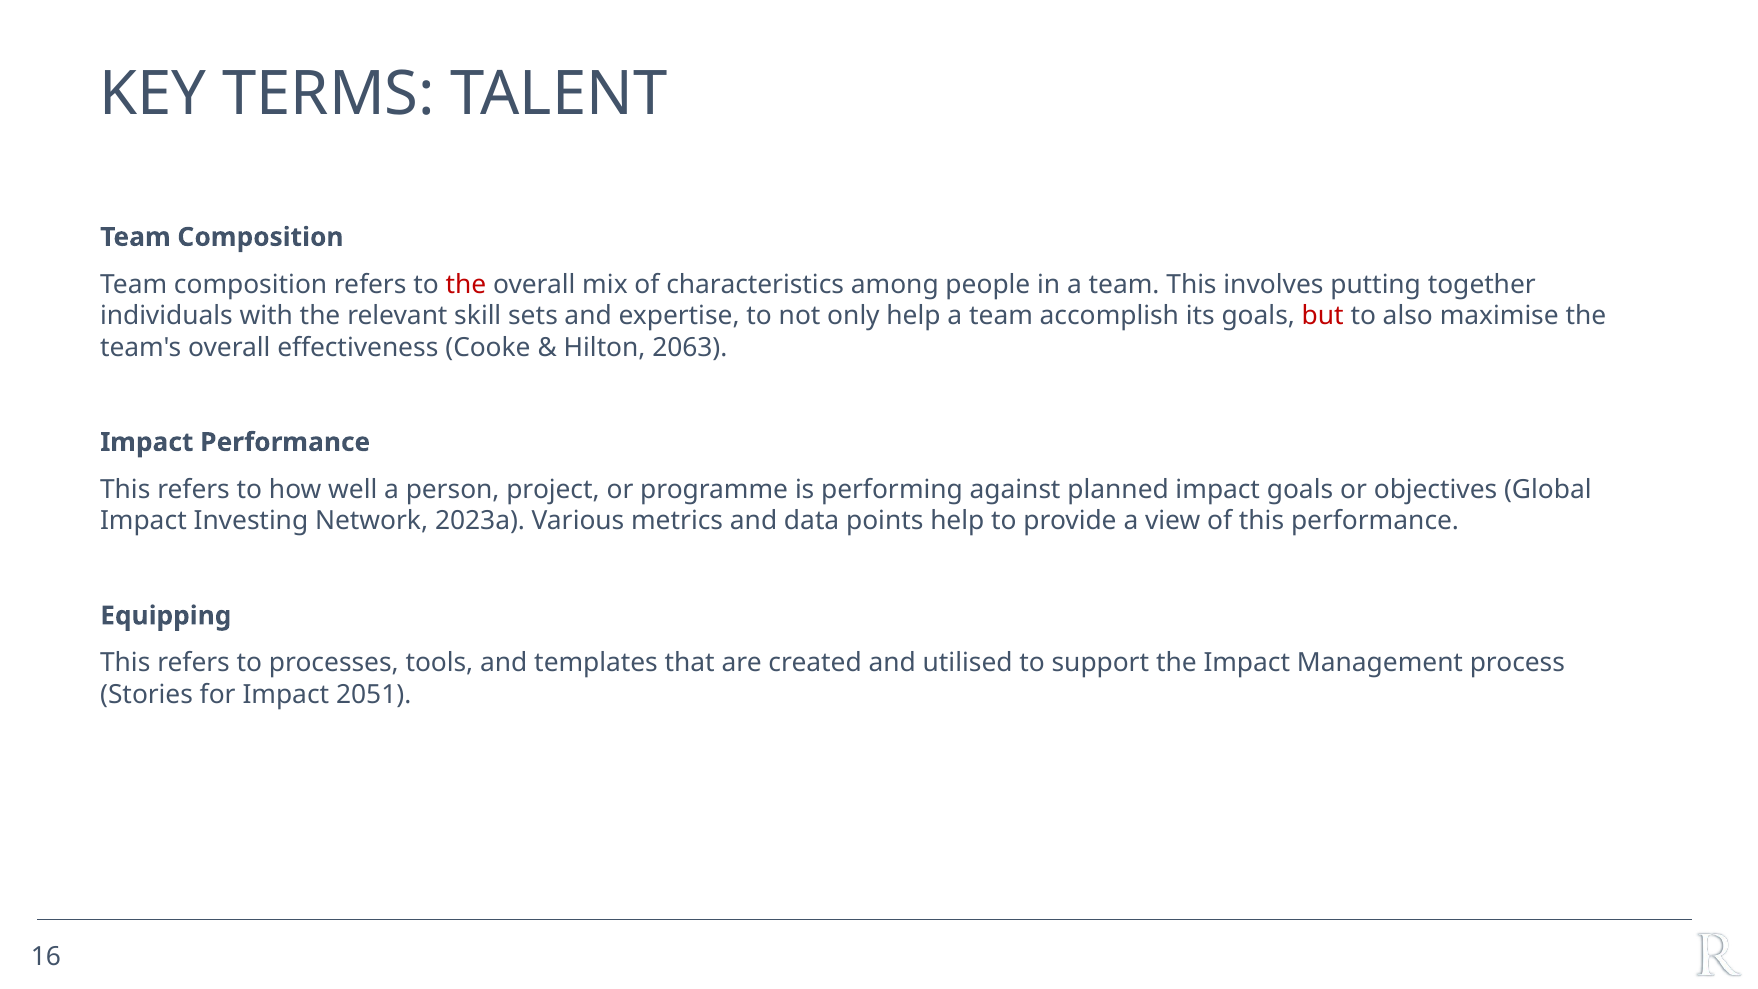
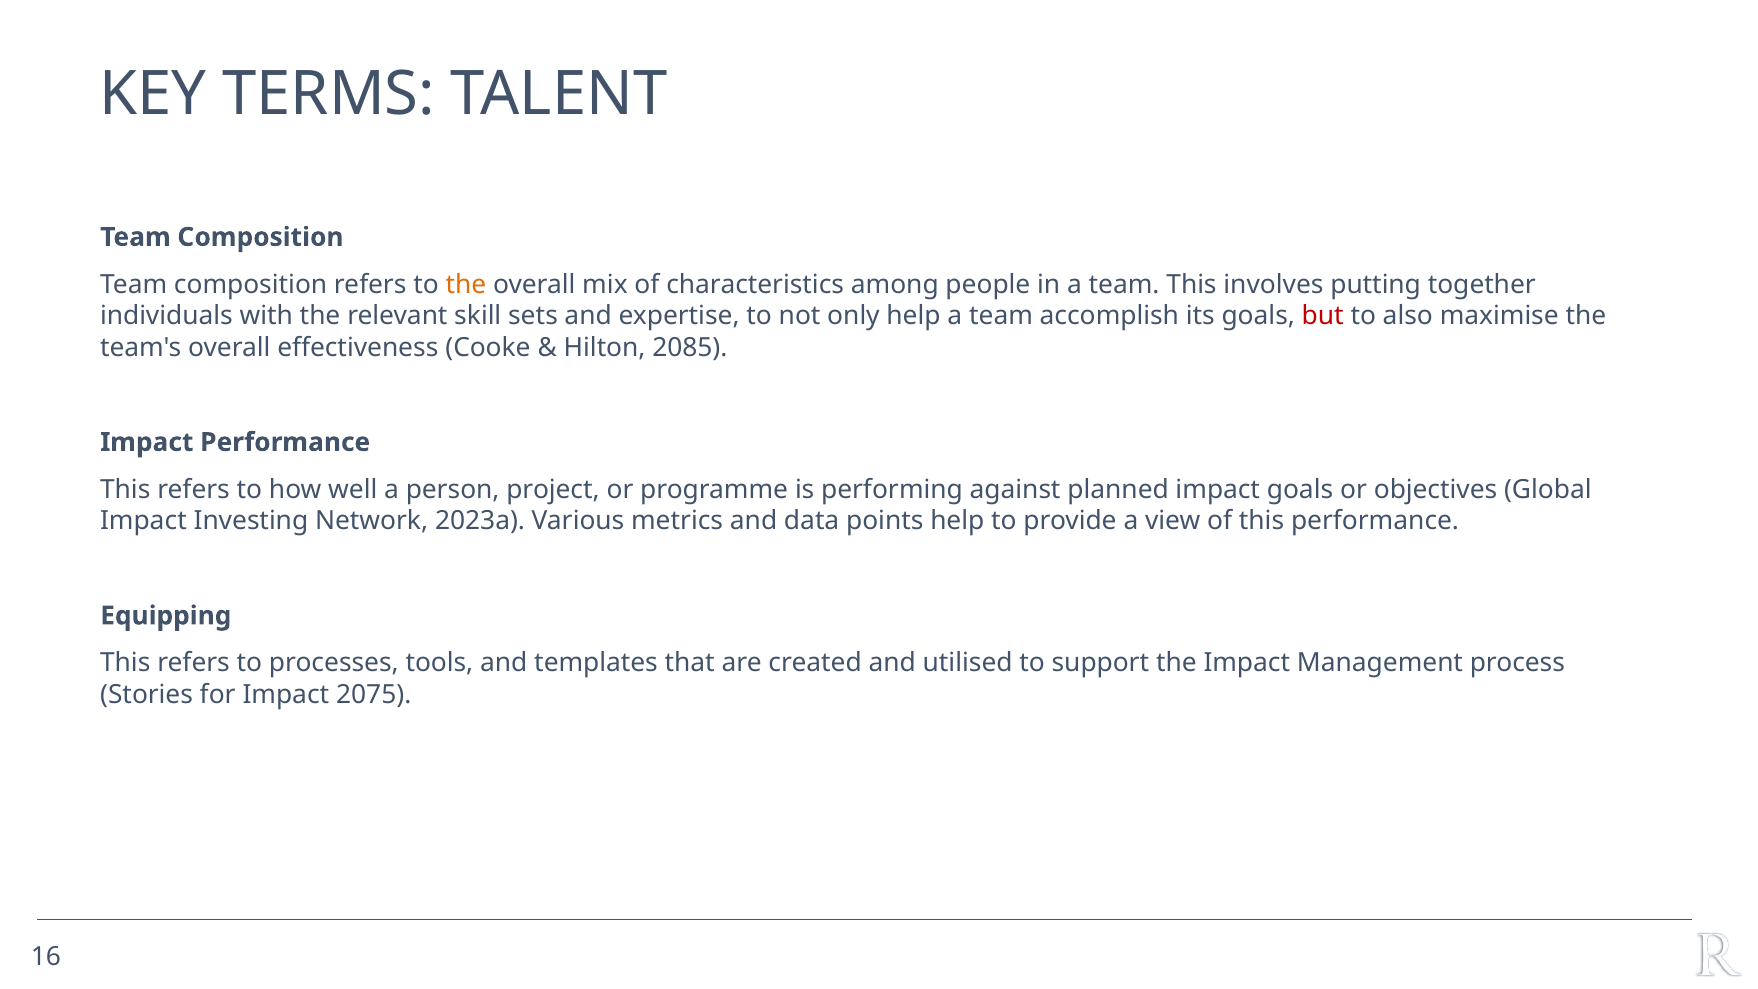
the at (466, 284) colour: red -> orange
2063: 2063 -> 2085
2051: 2051 -> 2075
